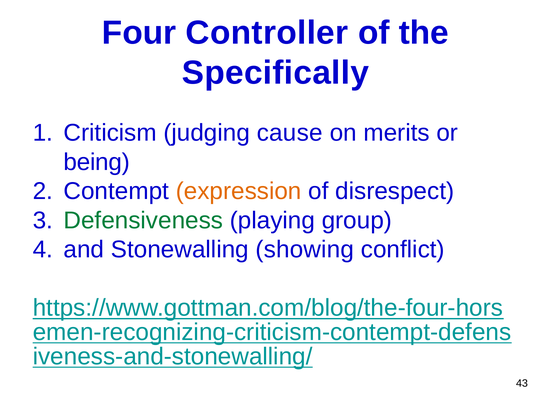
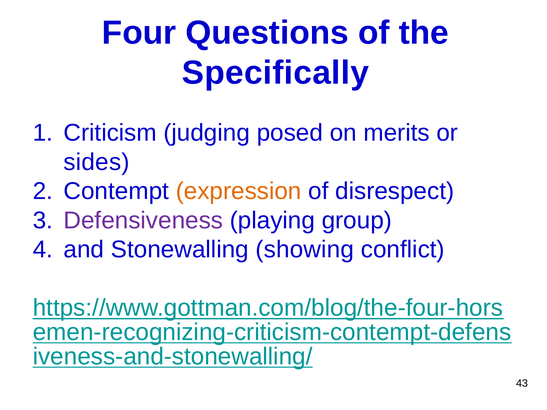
Controller: Controller -> Questions
cause: cause -> posed
being: being -> sides
Defensiveness colour: green -> purple
